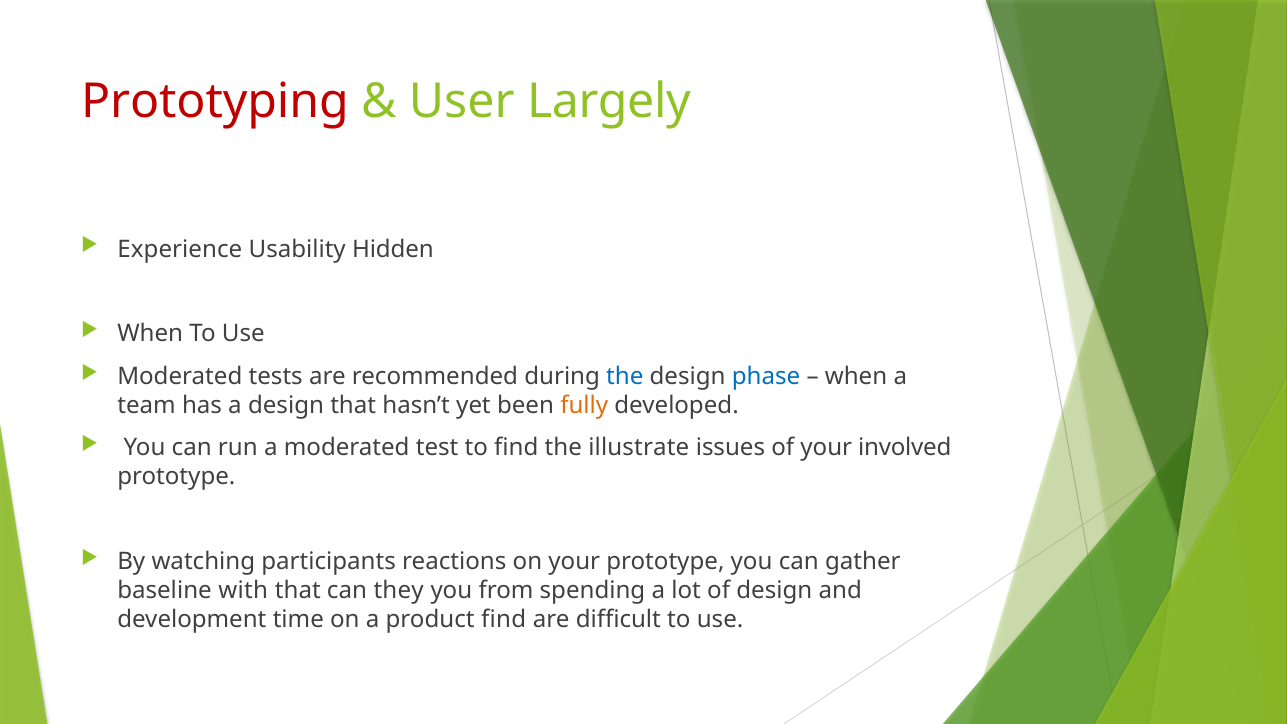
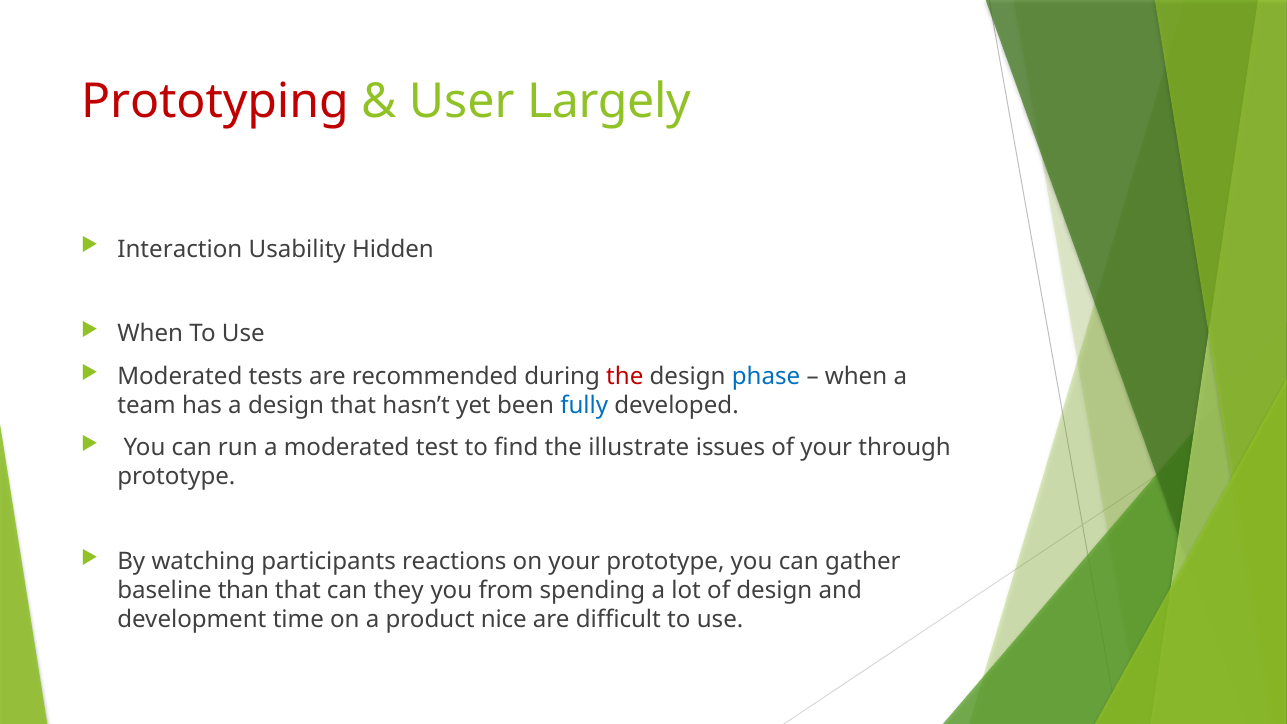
Experience: Experience -> Interaction
the at (625, 376) colour: blue -> red
fully colour: orange -> blue
involved: involved -> through
with: with -> than
product find: find -> nice
